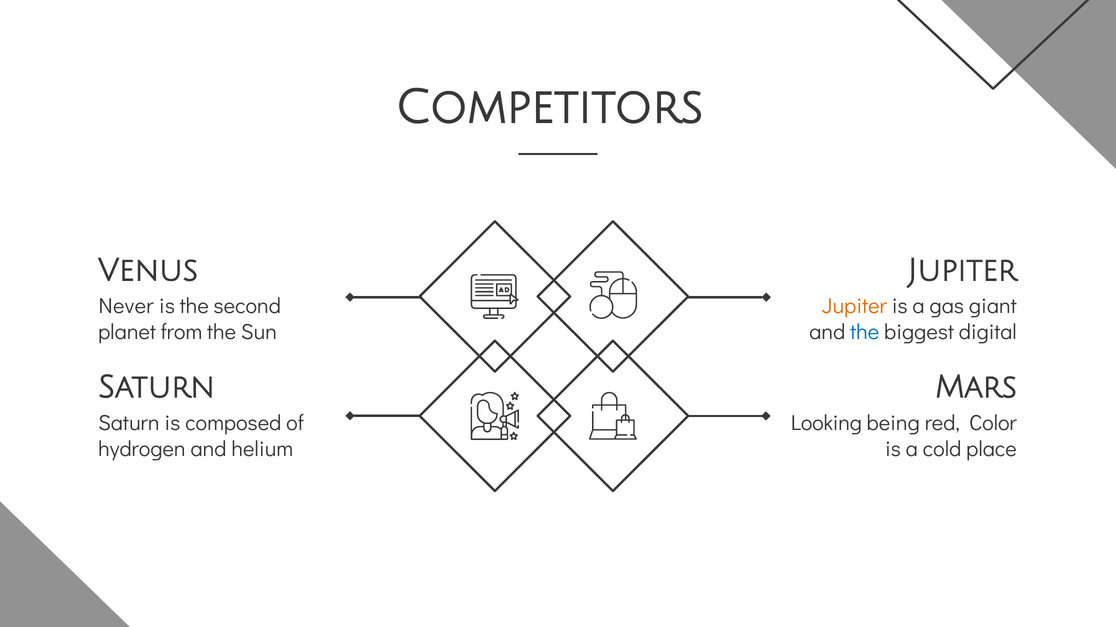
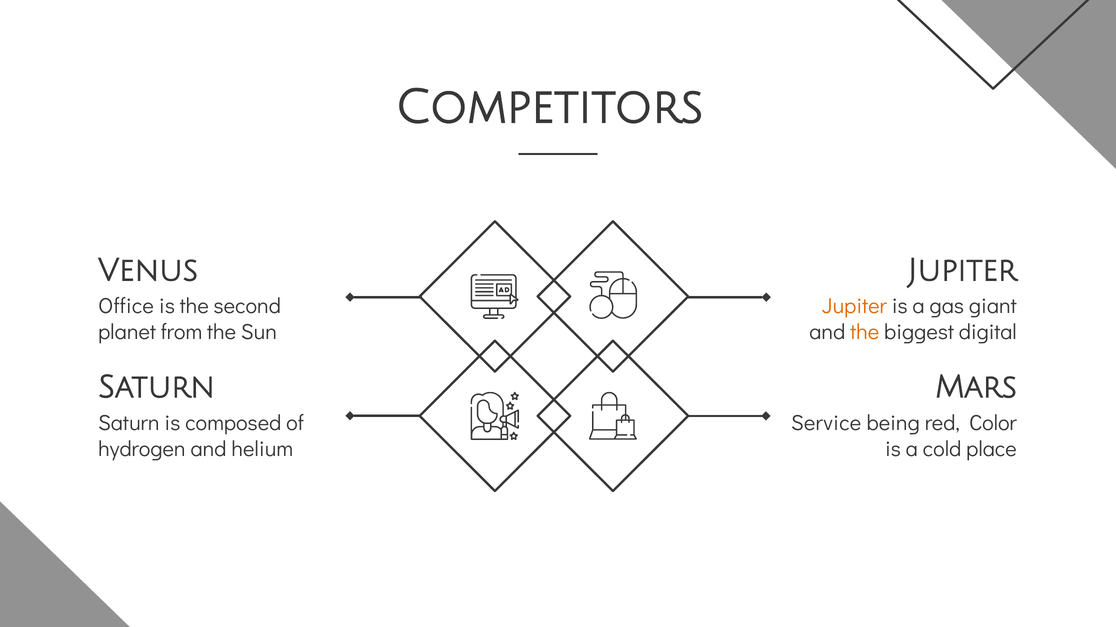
Never: Never -> Office
the at (865, 333) colour: blue -> orange
Looking: Looking -> Service
